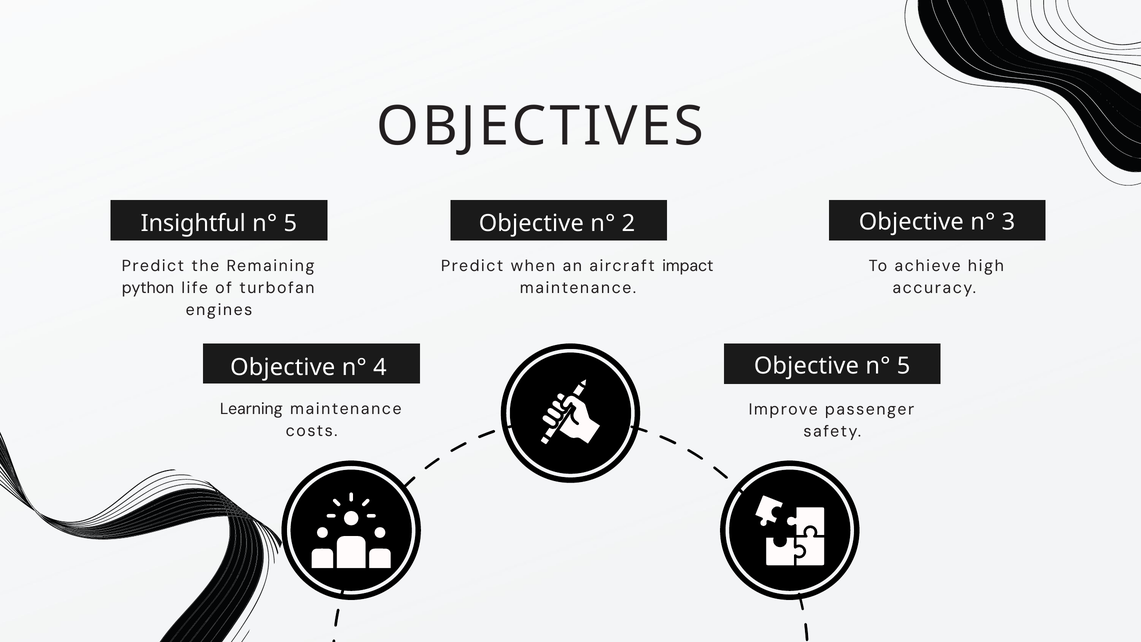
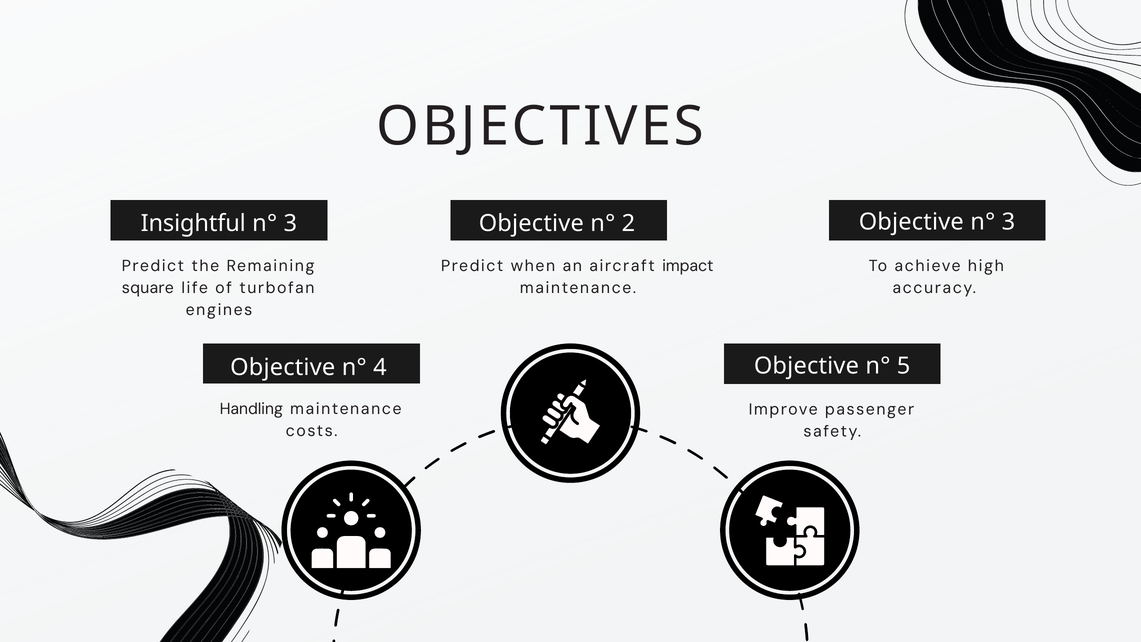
5 at (290, 223): 5 -> 3
python: python -> square
Learning: Learning -> Handling
